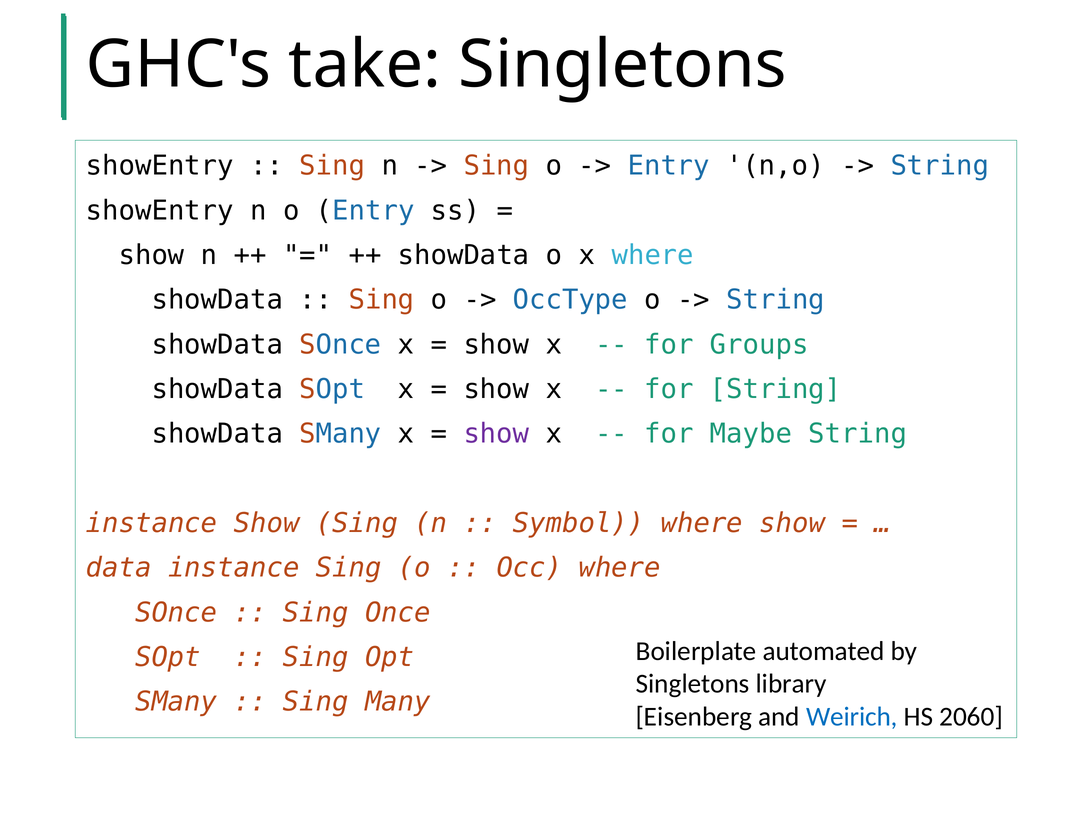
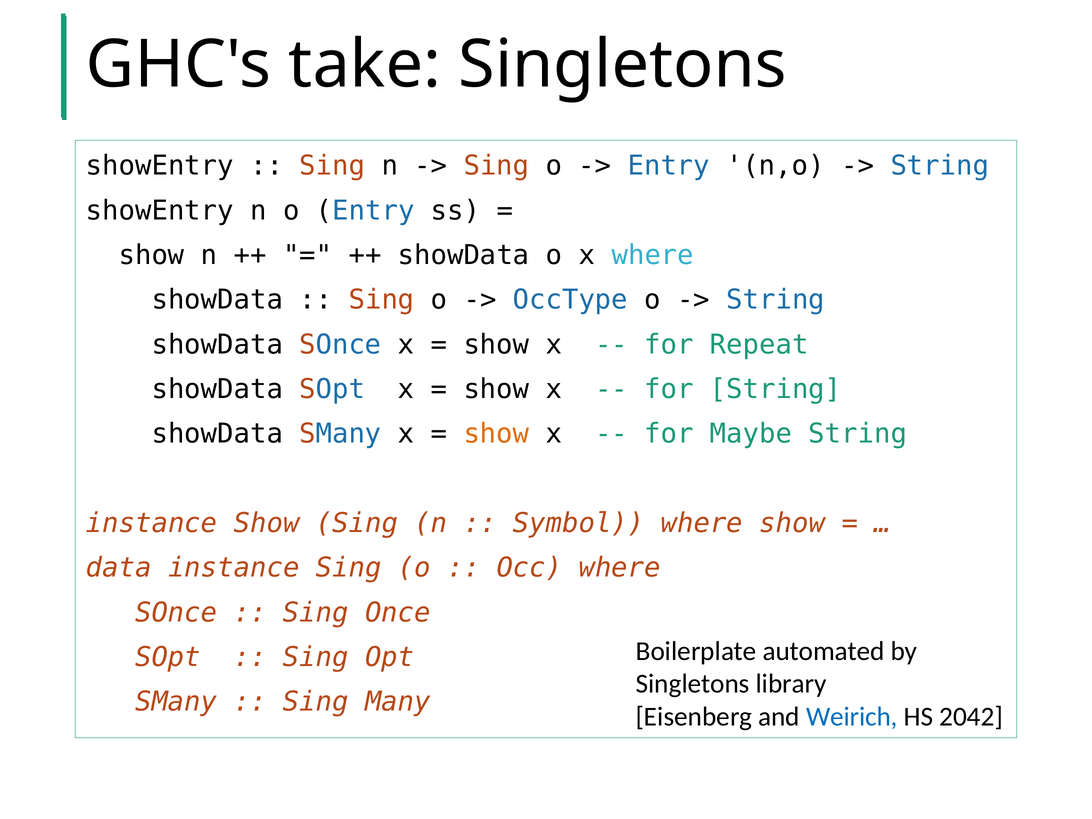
Groups: Groups -> Repeat
show at (496, 434) colour: purple -> orange
2060: 2060 -> 2042
